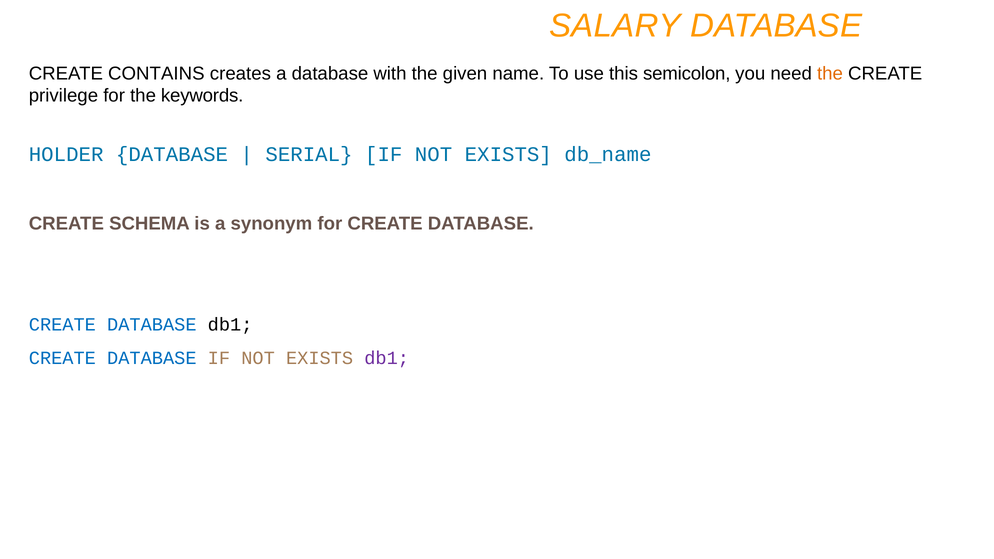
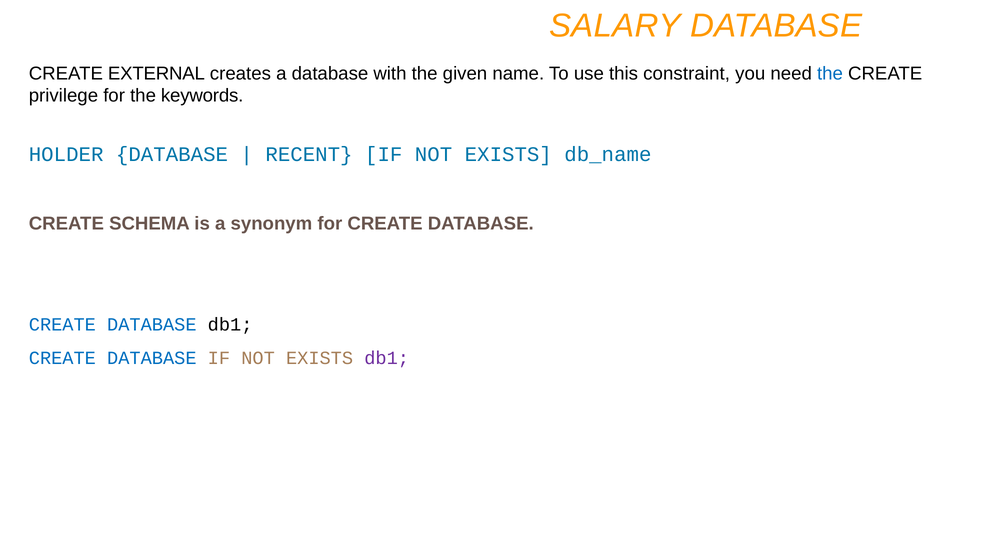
CONTAINS: CONTAINS -> EXTERNAL
semicolon: semicolon -> constraint
the at (830, 73) colour: orange -> blue
SERIAL: SERIAL -> RECENT
